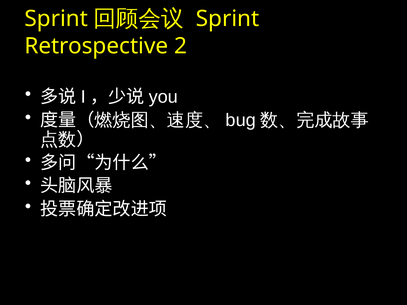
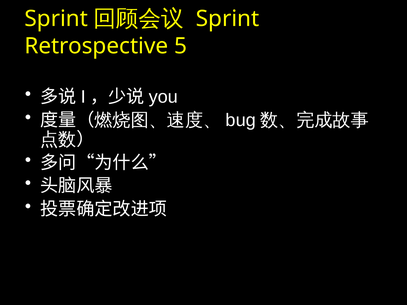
2: 2 -> 5
